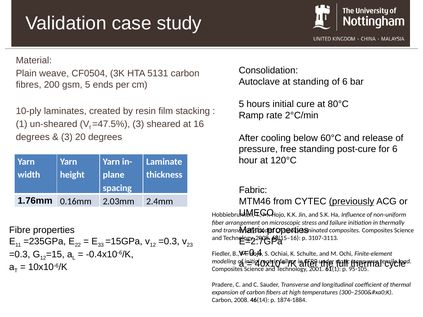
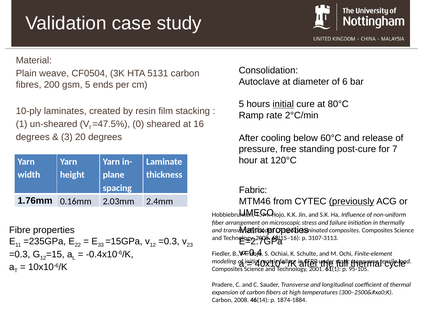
at standing: standing -> diameter
initial at (283, 104) underline: none -> present
=47.5% 3: 3 -> 0
for 6: 6 -> 7
